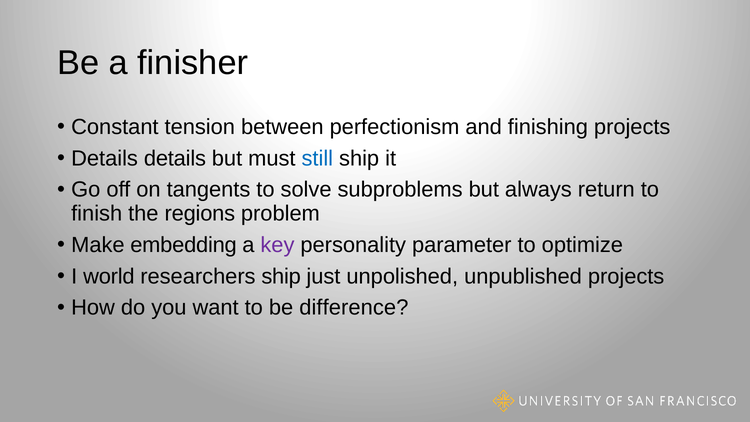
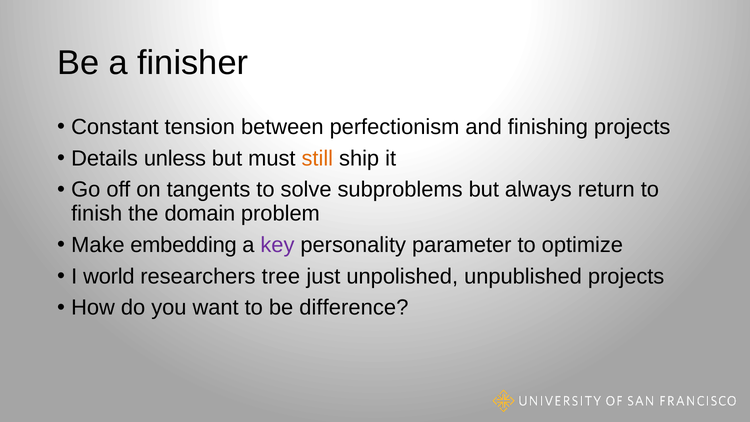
Details details: details -> unless
still colour: blue -> orange
regions: regions -> domain
researchers ship: ship -> tree
